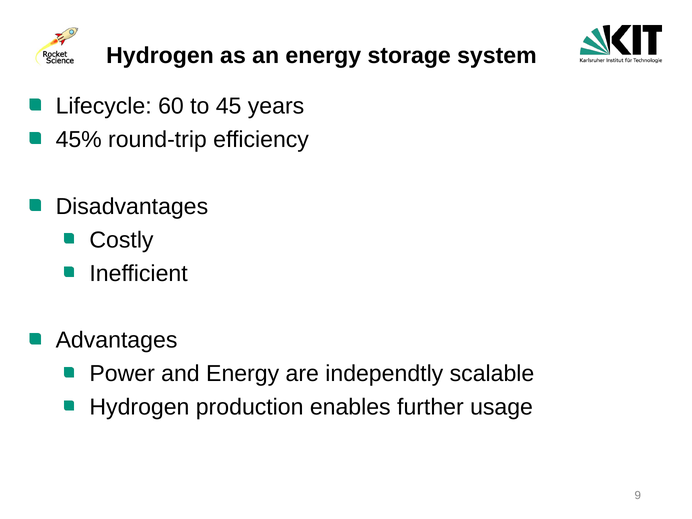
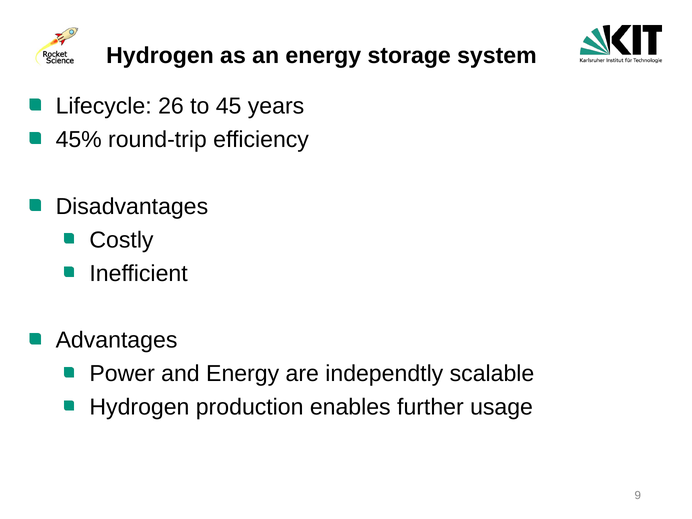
60: 60 -> 26
